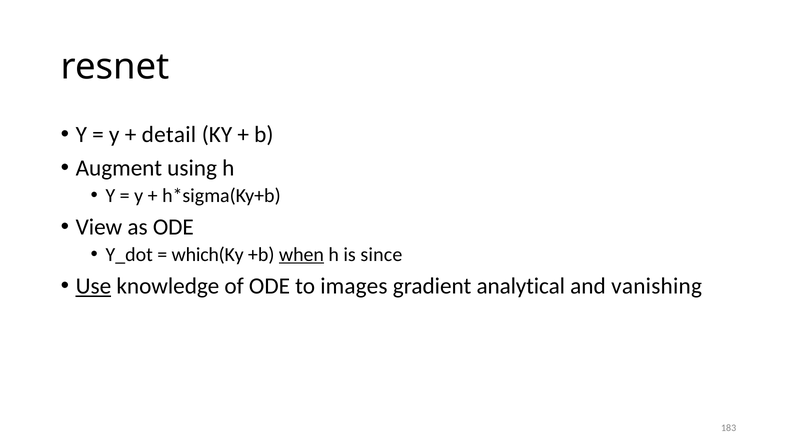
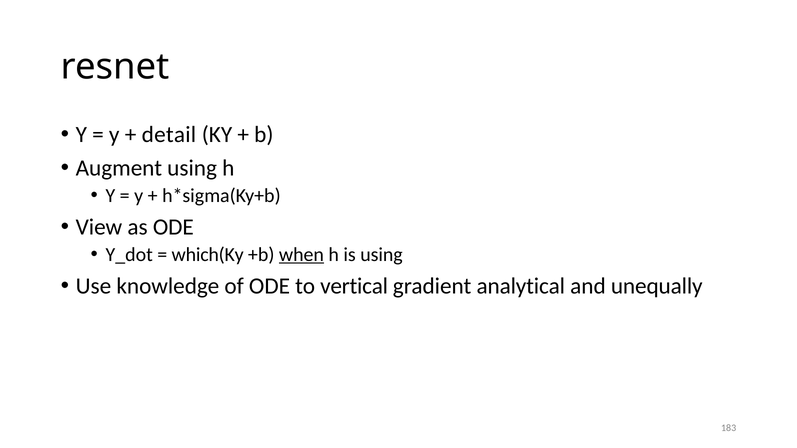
is since: since -> using
Use underline: present -> none
images: images -> vertical
vanishing: vanishing -> unequally
